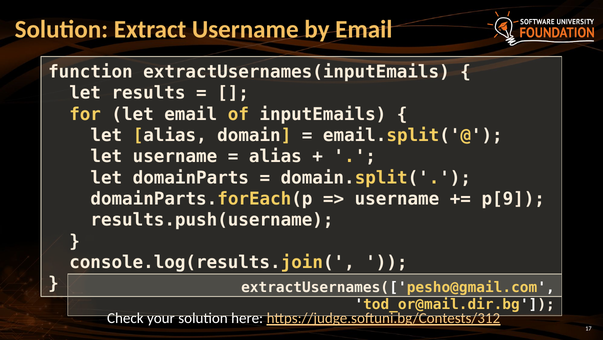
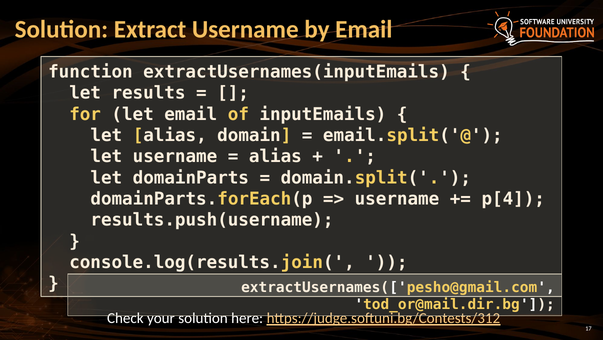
p[9: p[9 -> p[4
